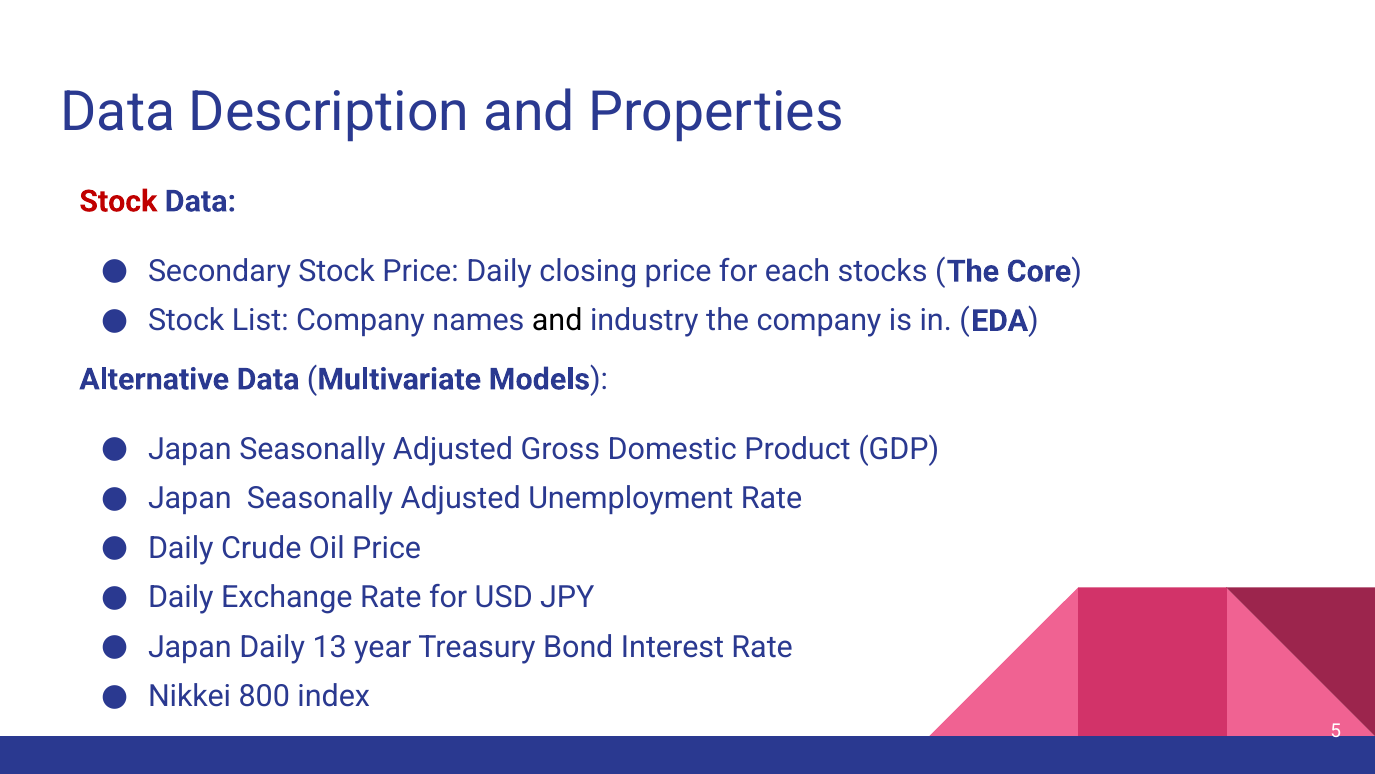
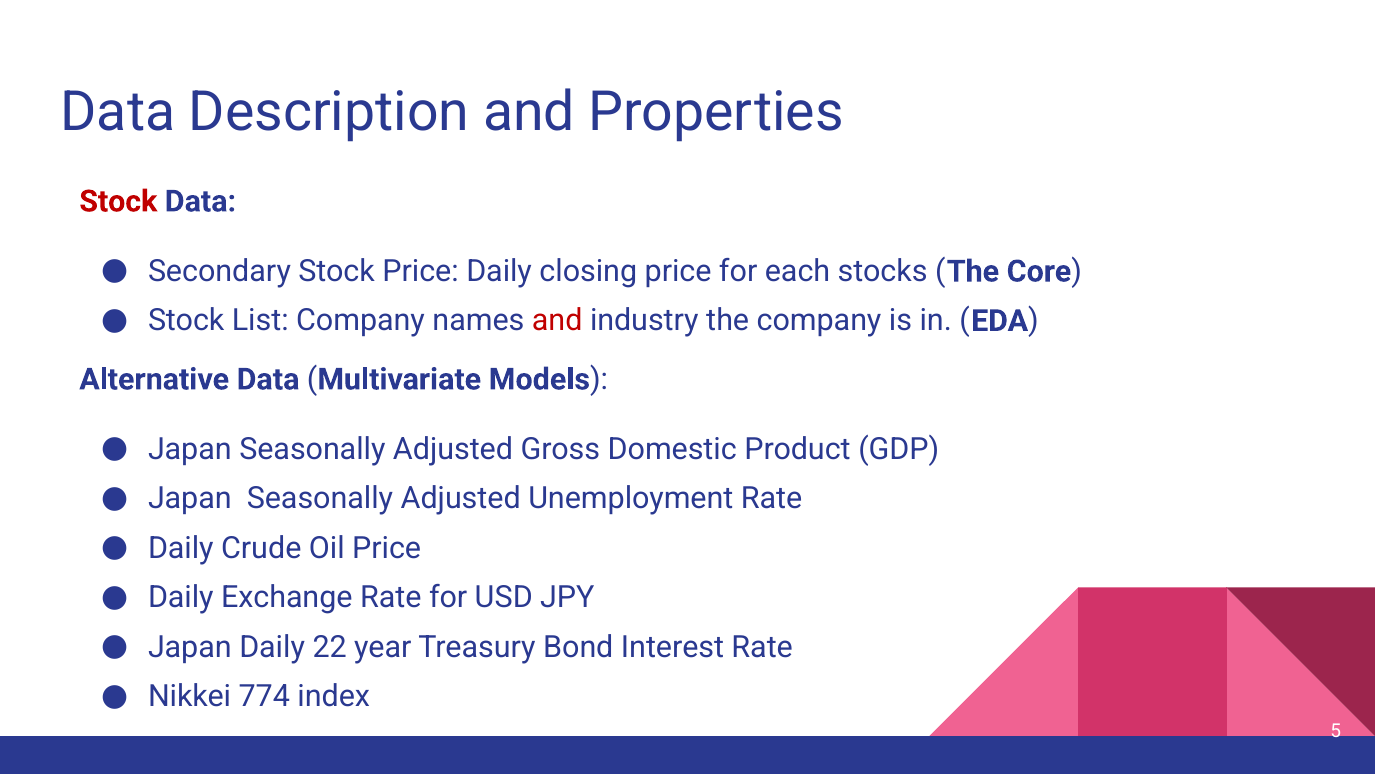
and at (557, 321) colour: black -> red
13: 13 -> 22
800: 800 -> 774
